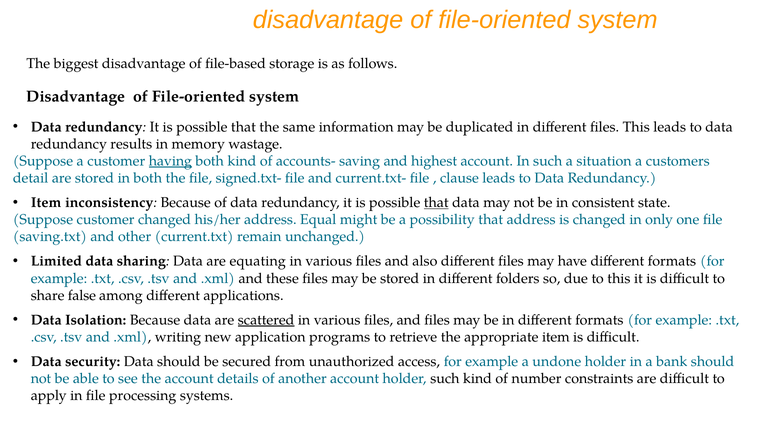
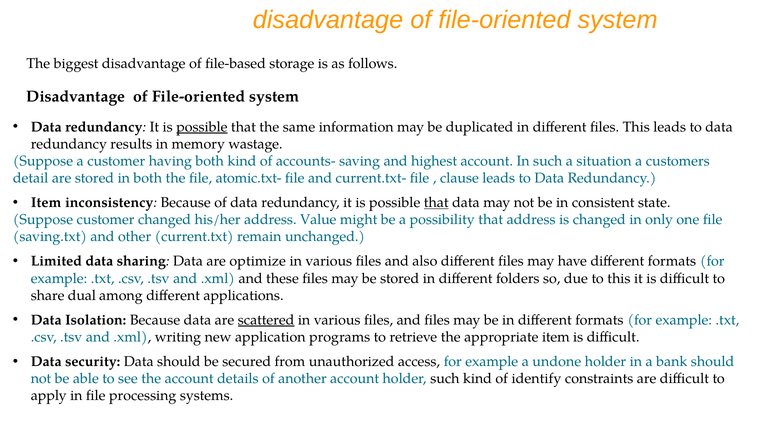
possible at (202, 127) underline: none -> present
having underline: present -> none
signed.txt-: signed.txt- -> atomic.txt-
Equal: Equal -> Value
equating: equating -> optimize
false: false -> dual
number: number -> identify
